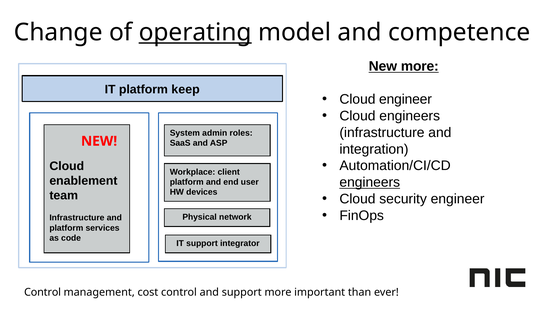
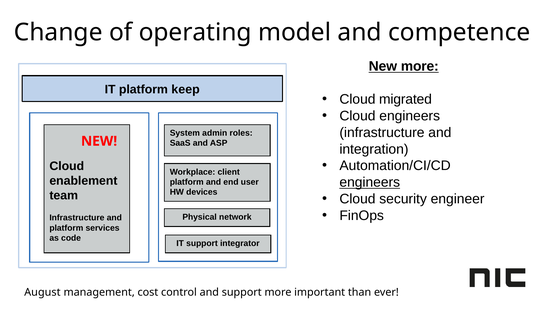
operating underline: present -> none
Cloud engineer: engineer -> migrated
Control at (43, 293): Control -> August
